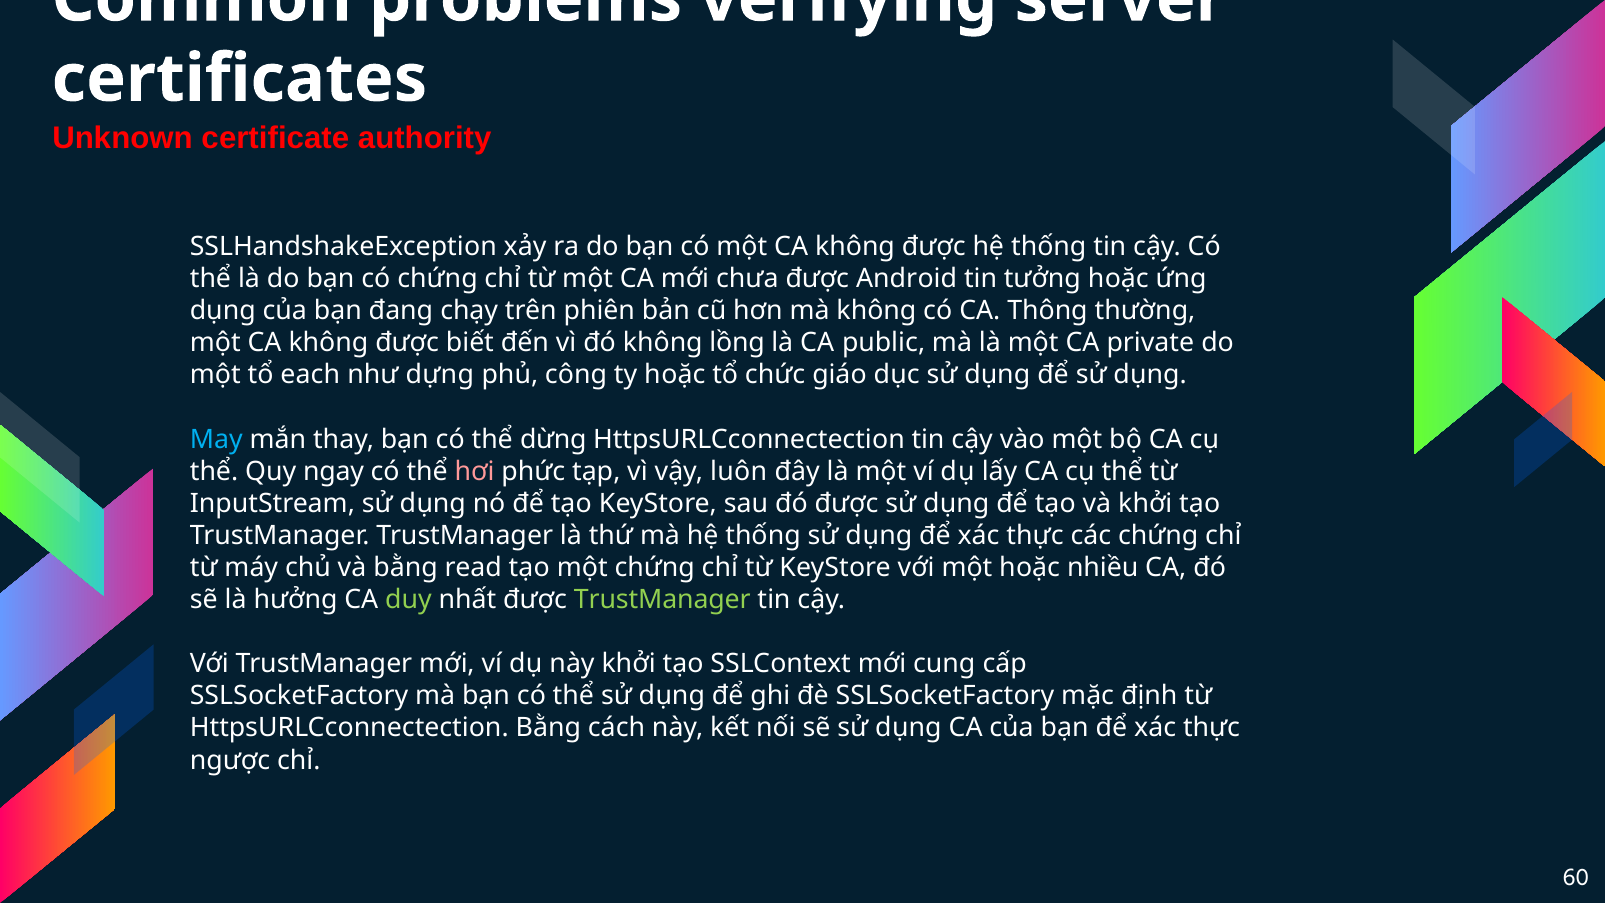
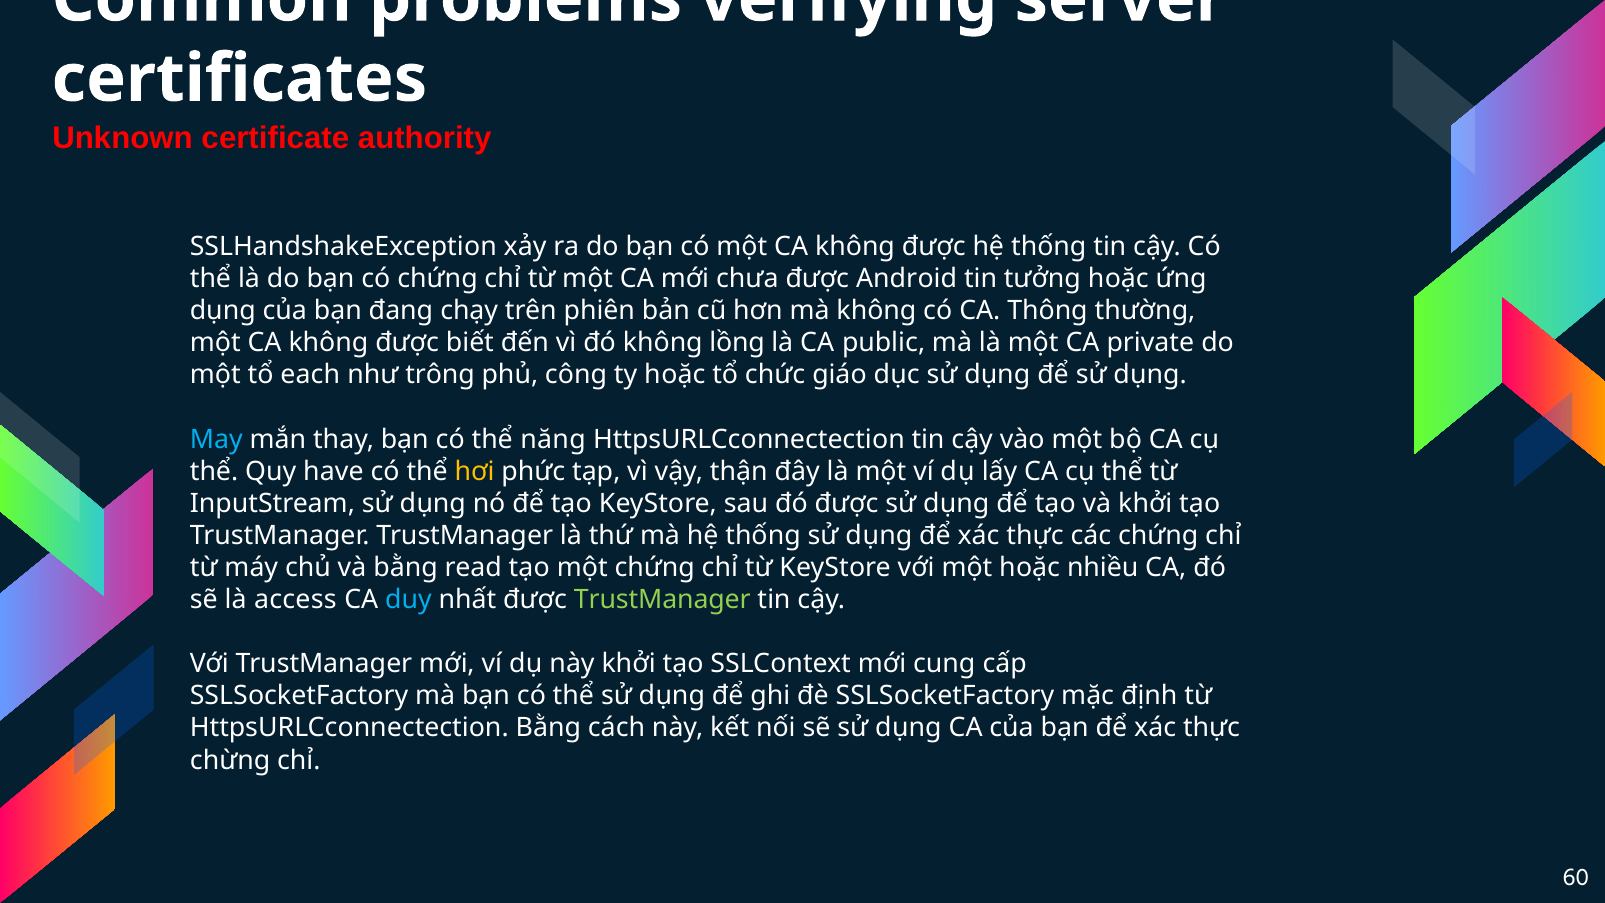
dựng: dựng -> trông
dừng: dừng -> năng
ngay: ngay -> have
hơi colour: pink -> yellow
luôn: luôn -> thận
hưởng: hưởng -> access
duy colour: light green -> light blue
ngược: ngược -> chừng
